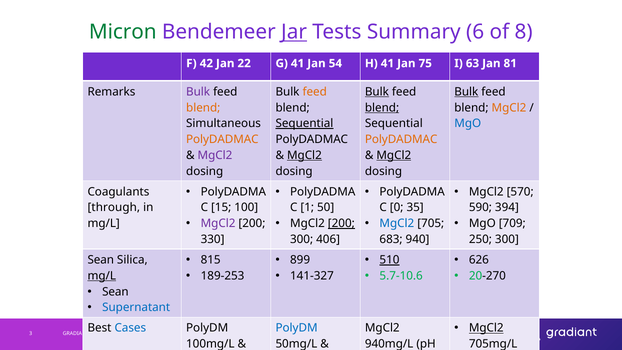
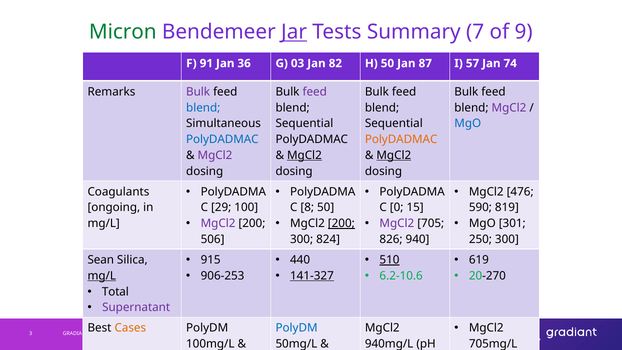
6: 6 -> 7
8: 8 -> 9
42: 42 -> 91
22: 22 -> 36
G 41: 41 -> 03
54: 54 -> 82
H 41: 41 -> 50
75: 75 -> 87
63: 63 -> 57
81: 81 -> 74
feed at (315, 92) colour: orange -> purple
Bulk at (377, 92) underline: present -> none
Bulk at (466, 92) underline: present -> none
blend at (203, 108) colour: orange -> blue
blend at (382, 108) underline: present -> none
MgCl2 at (509, 108) colour: orange -> purple
Sequential at (304, 124) underline: present -> none
PolyDADMAC at (222, 139) colour: orange -> blue
570: 570 -> 476
through: through -> ongoing
15: 15 -> 29
1: 1 -> 8
35: 35 -> 15
394: 394 -> 819
MgCl2 at (397, 223) colour: blue -> purple
709: 709 -> 301
330: 330 -> 506
406: 406 -> 824
683: 683 -> 826
815: 815 -> 915
899: 899 -> 440
626: 626 -> 619
189-253: 189-253 -> 906-253
141-327 underline: none -> present
5.7-10.6: 5.7-10.6 -> 6.2-10.6
Sean at (115, 292): Sean -> Total
Supernatant colour: blue -> purple
MgCl2 at (486, 328) underline: present -> none
Cases colour: blue -> orange
